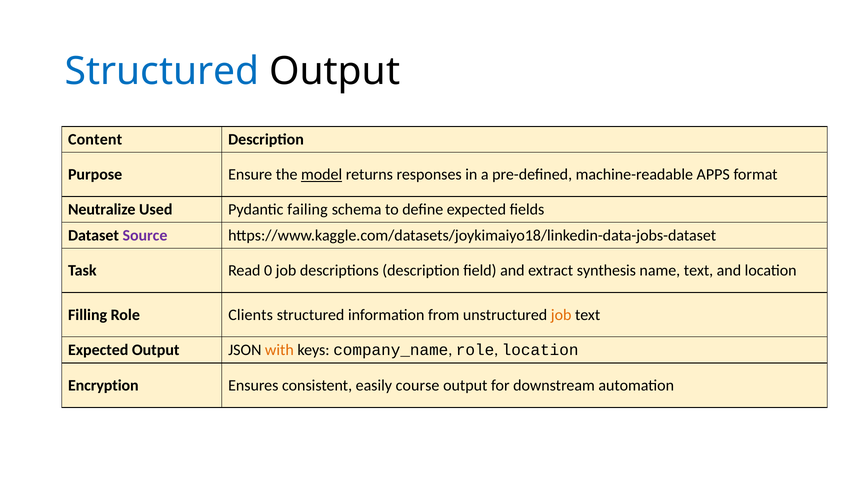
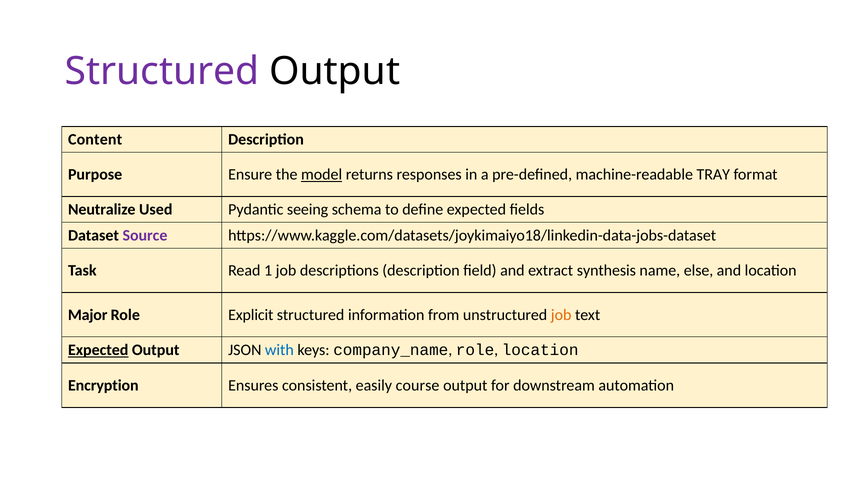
Structured at (162, 72) colour: blue -> purple
APPS: APPS -> TRAY
failing: failing -> seeing
0: 0 -> 1
name text: text -> else
Filling: Filling -> Major
Clients: Clients -> Explicit
Expected at (98, 350) underline: none -> present
with colour: orange -> blue
